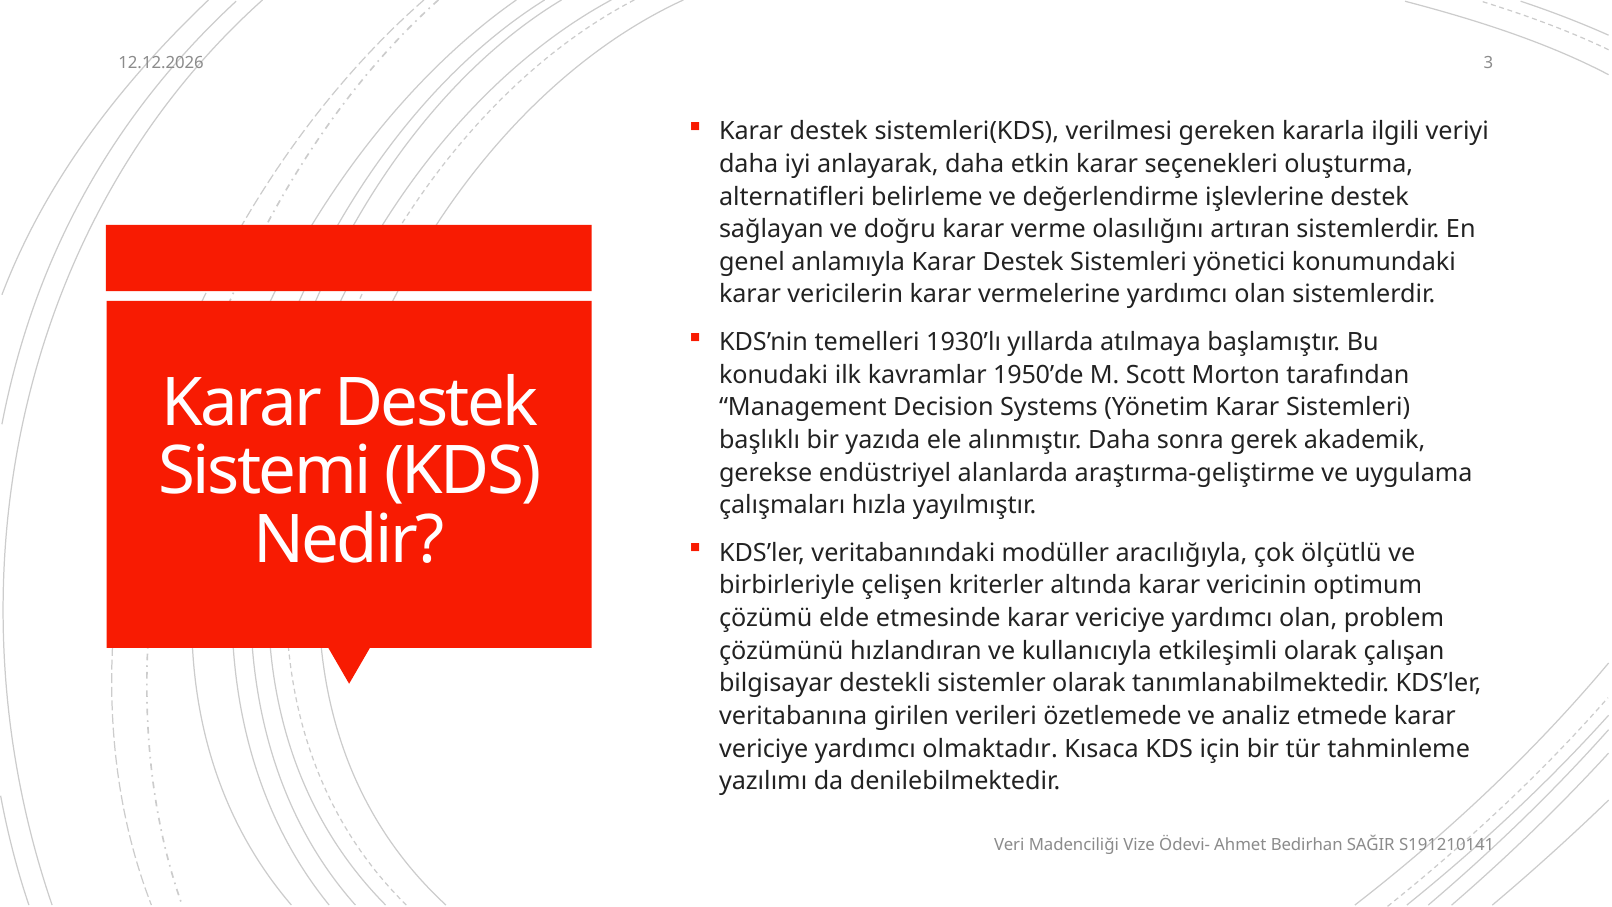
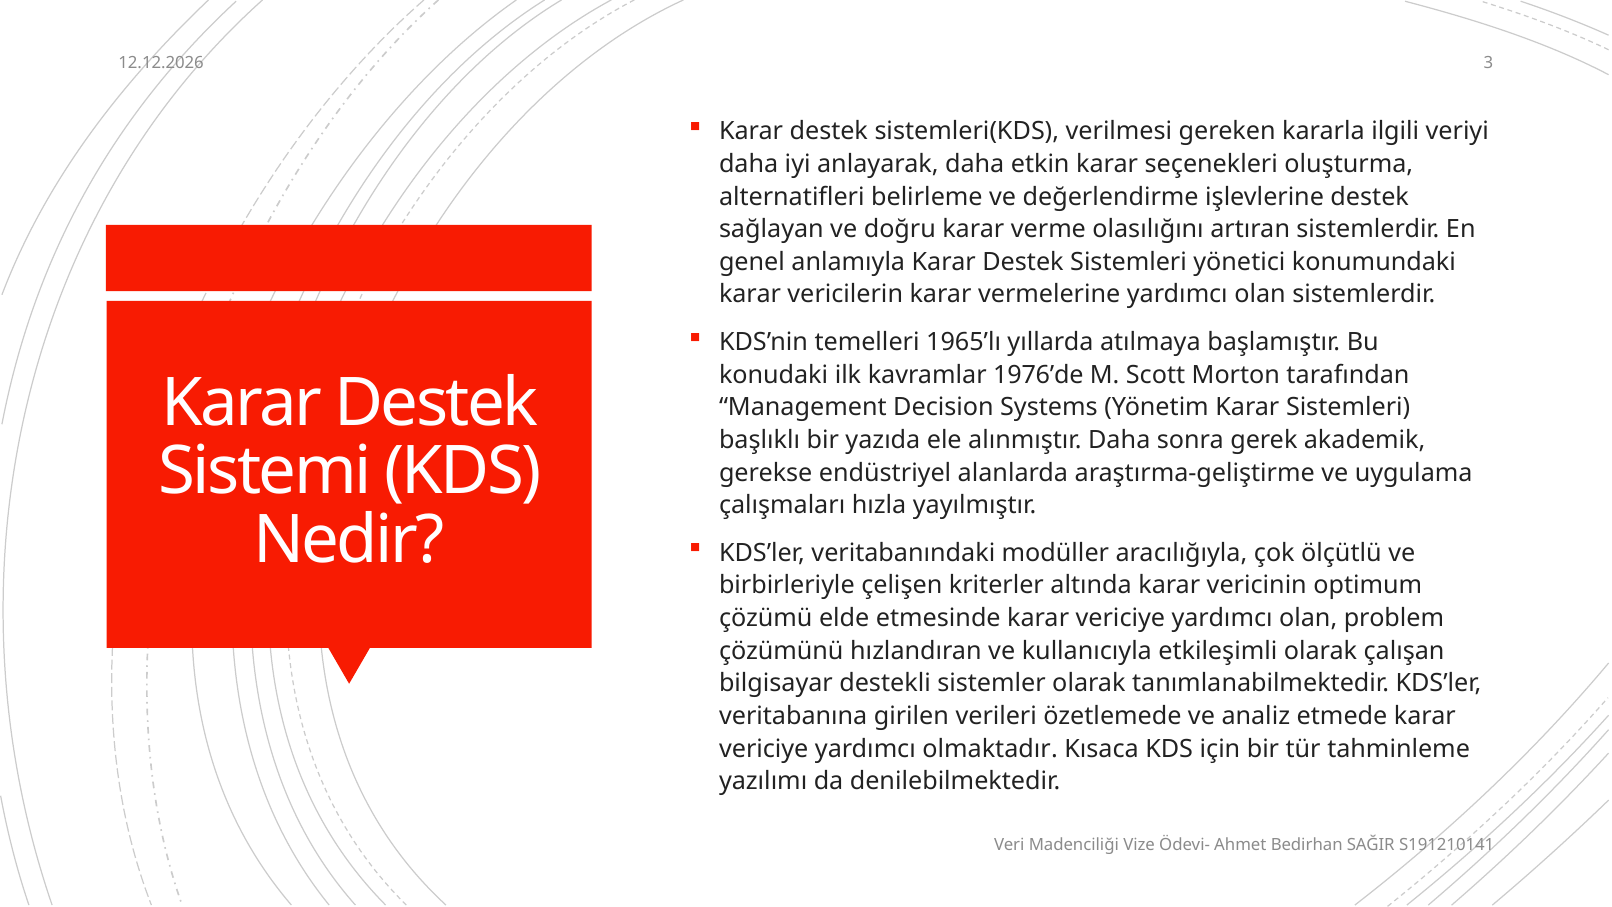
1930’lı: 1930’lı -> 1965’lı
1950’de: 1950’de -> 1976’de
